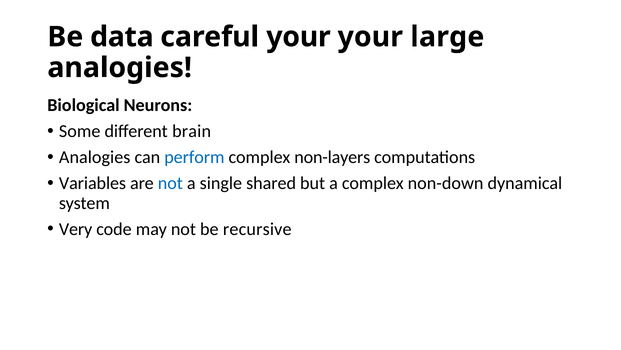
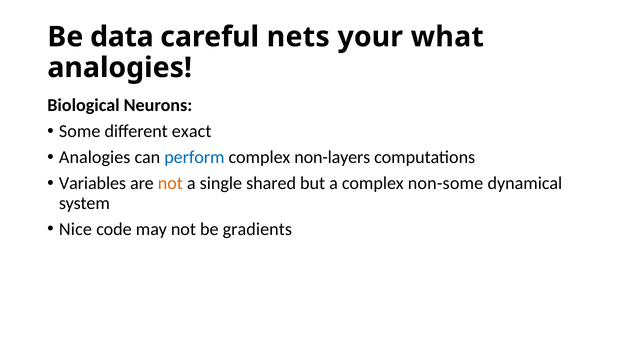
careful your: your -> nets
large: large -> what
brain: brain -> exact
not at (170, 183) colour: blue -> orange
non-down: non-down -> non-some
Very: Very -> Nice
recursive: recursive -> gradients
